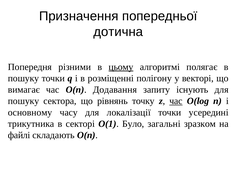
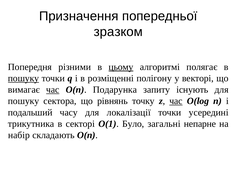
дотична: дотична -> зразком
пошуку at (23, 78) underline: none -> present
час at (53, 90) underline: none -> present
Додавання: Додавання -> Подарунка
основному: основному -> подальший
зразком: зразком -> непарне
файлі: файлі -> набір
